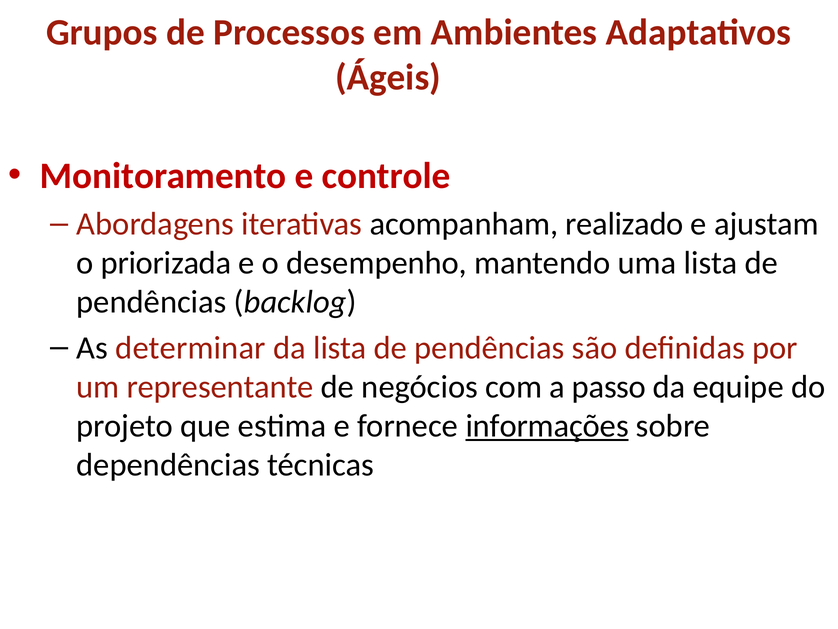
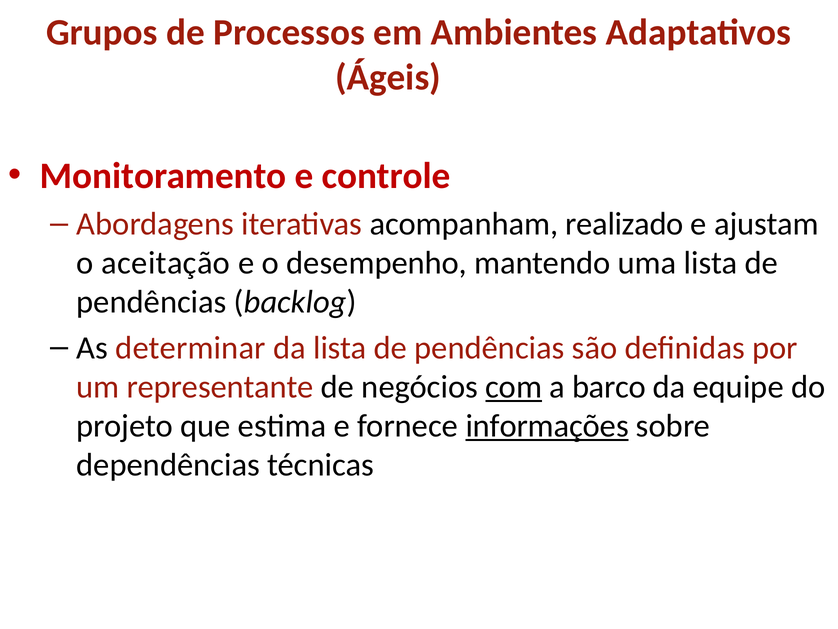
priorizada: priorizada -> aceitação
com underline: none -> present
passo: passo -> barco
